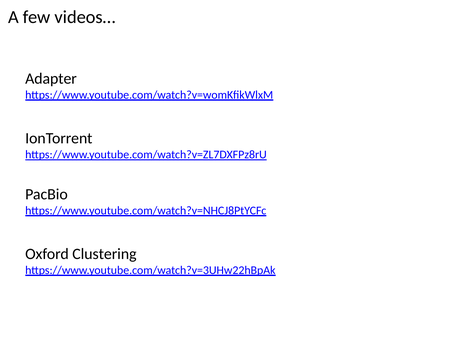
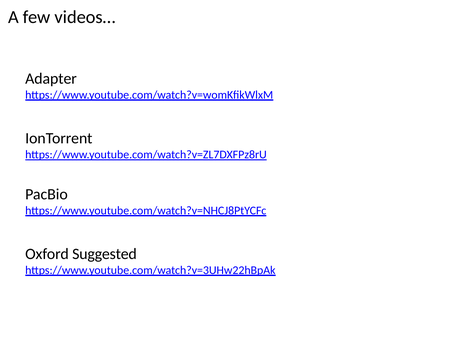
Clustering: Clustering -> Suggested
